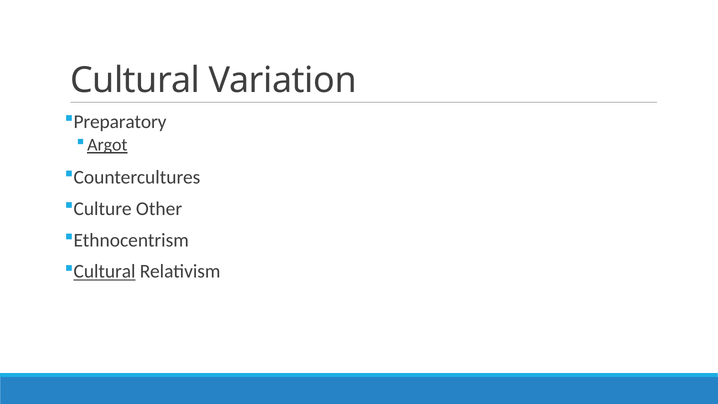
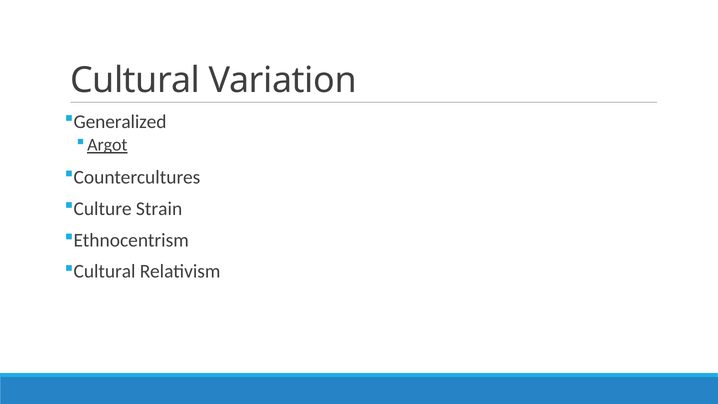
Preparatory: Preparatory -> Generalized
Other: Other -> Strain
Cultural at (105, 271) underline: present -> none
